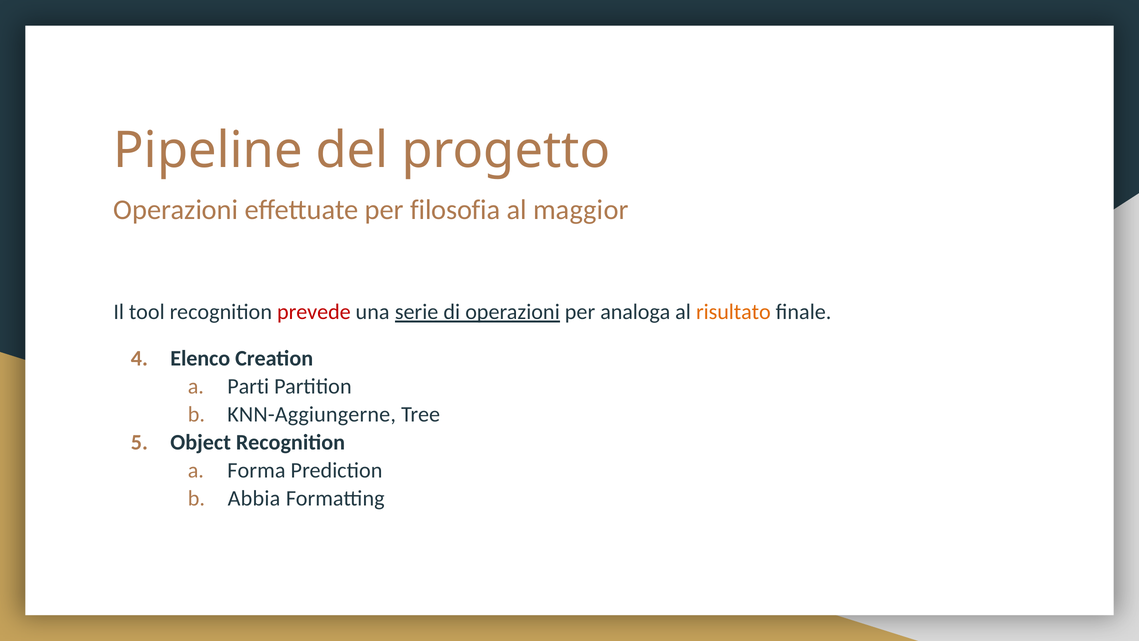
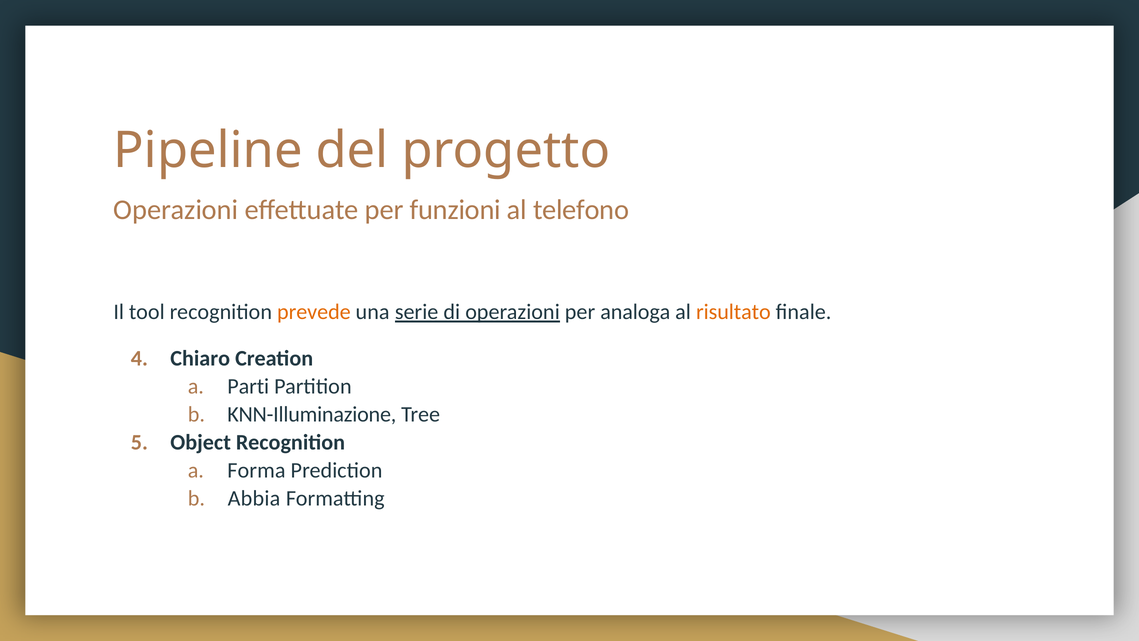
filosofia: filosofia -> funzioni
maggior: maggior -> telefono
prevede colour: red -> orange
Elenco: Elenco -> Chiaro
KNN-Aggiungerne: KNN-Aggiungerne -> KNN-Illuminazione
